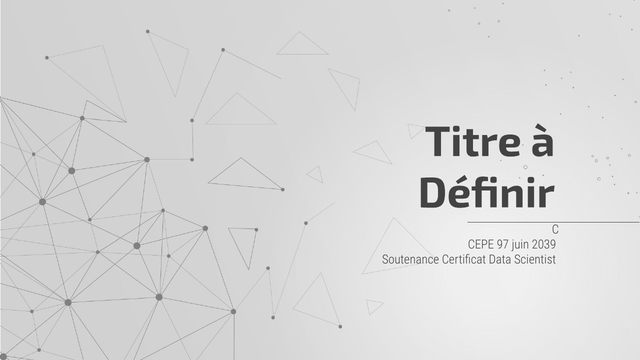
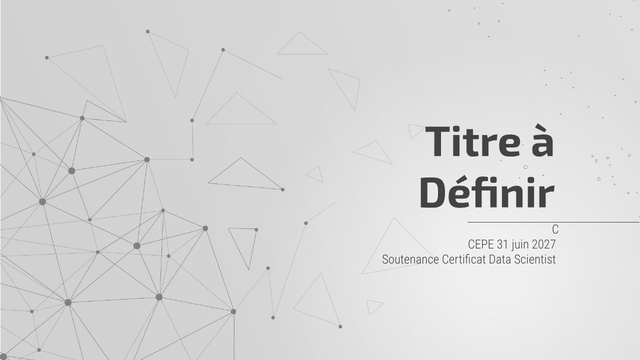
97: 97 -> 31
2039: 2039 -> 2027
